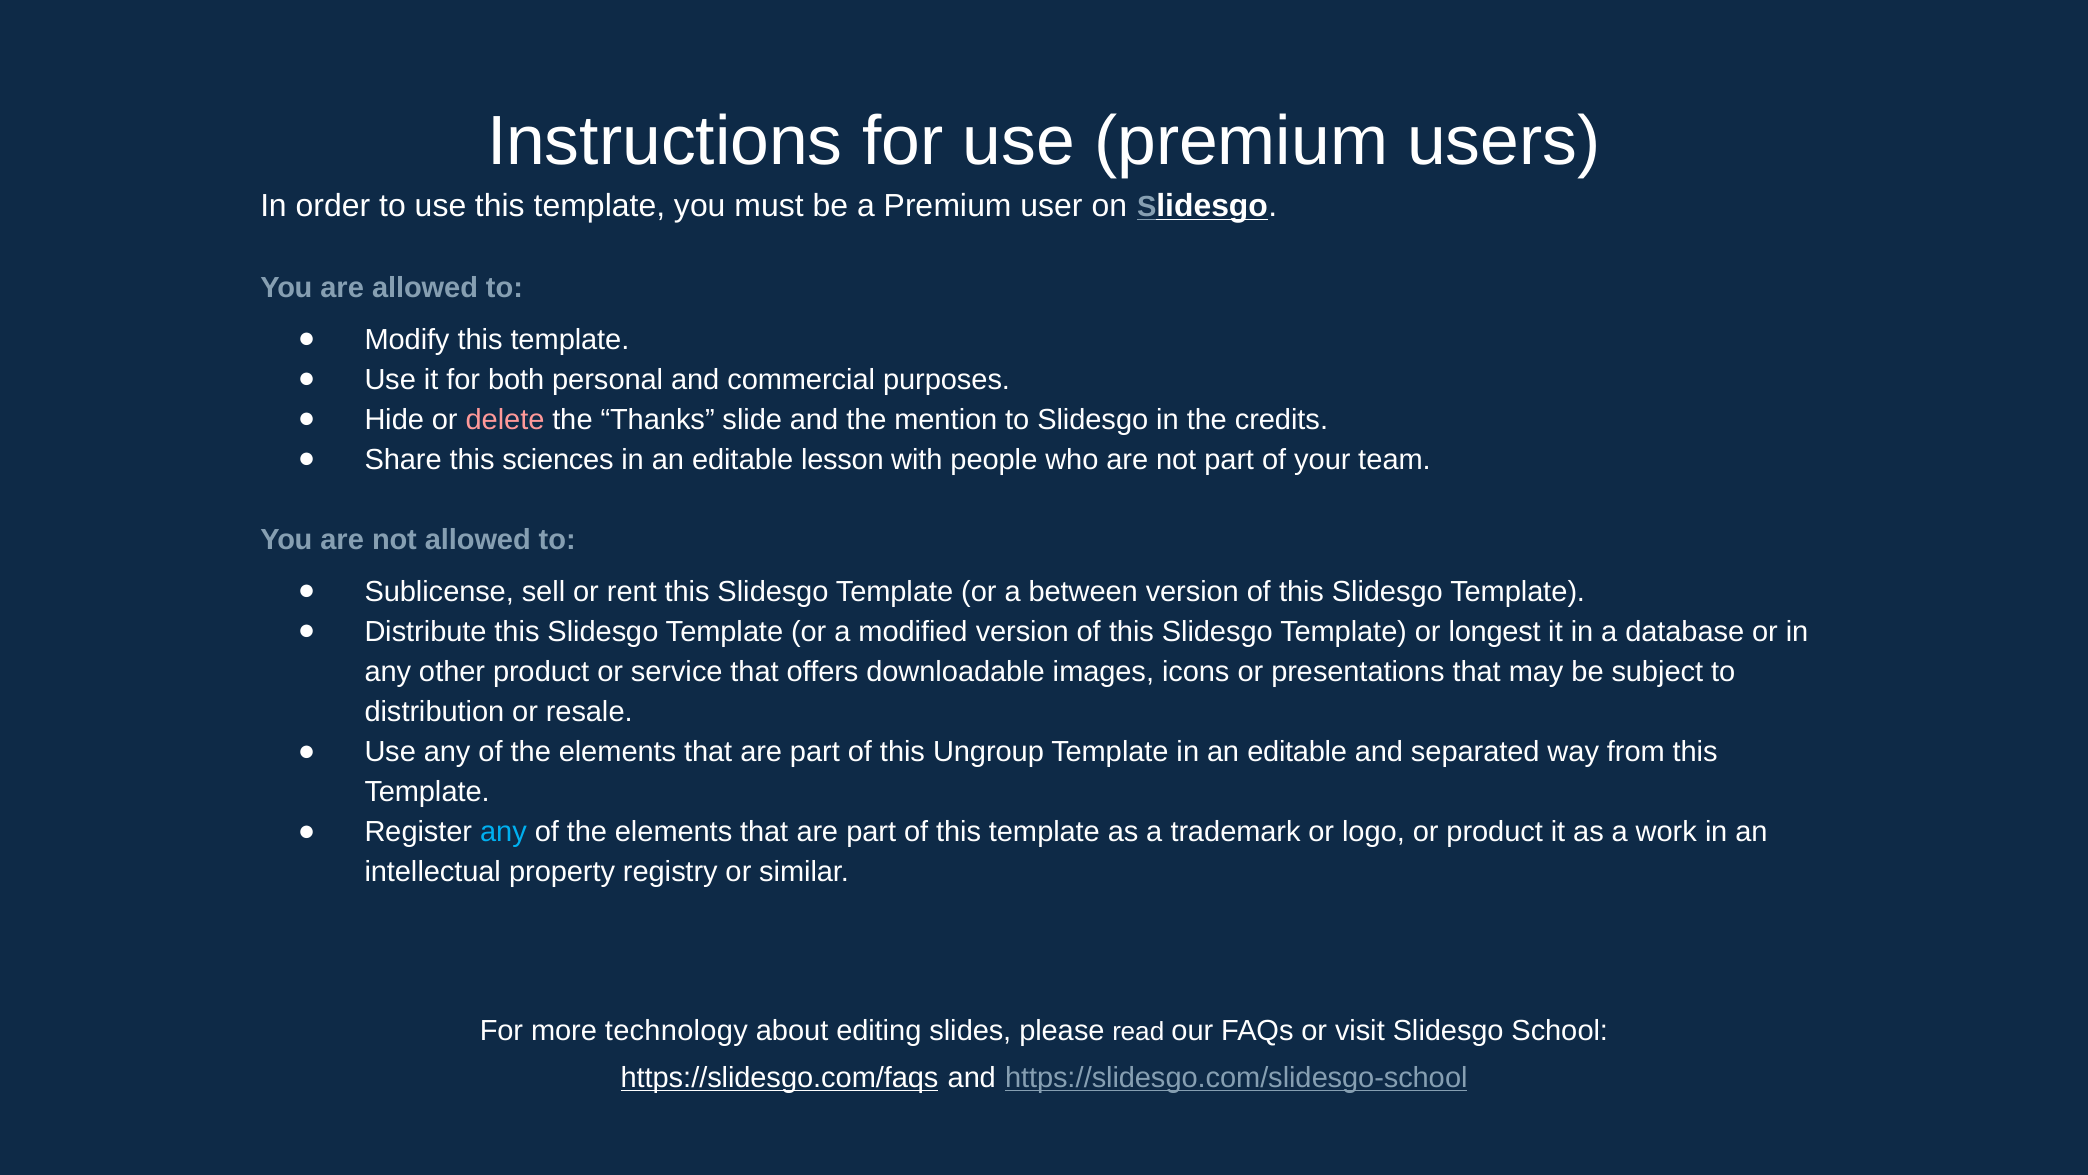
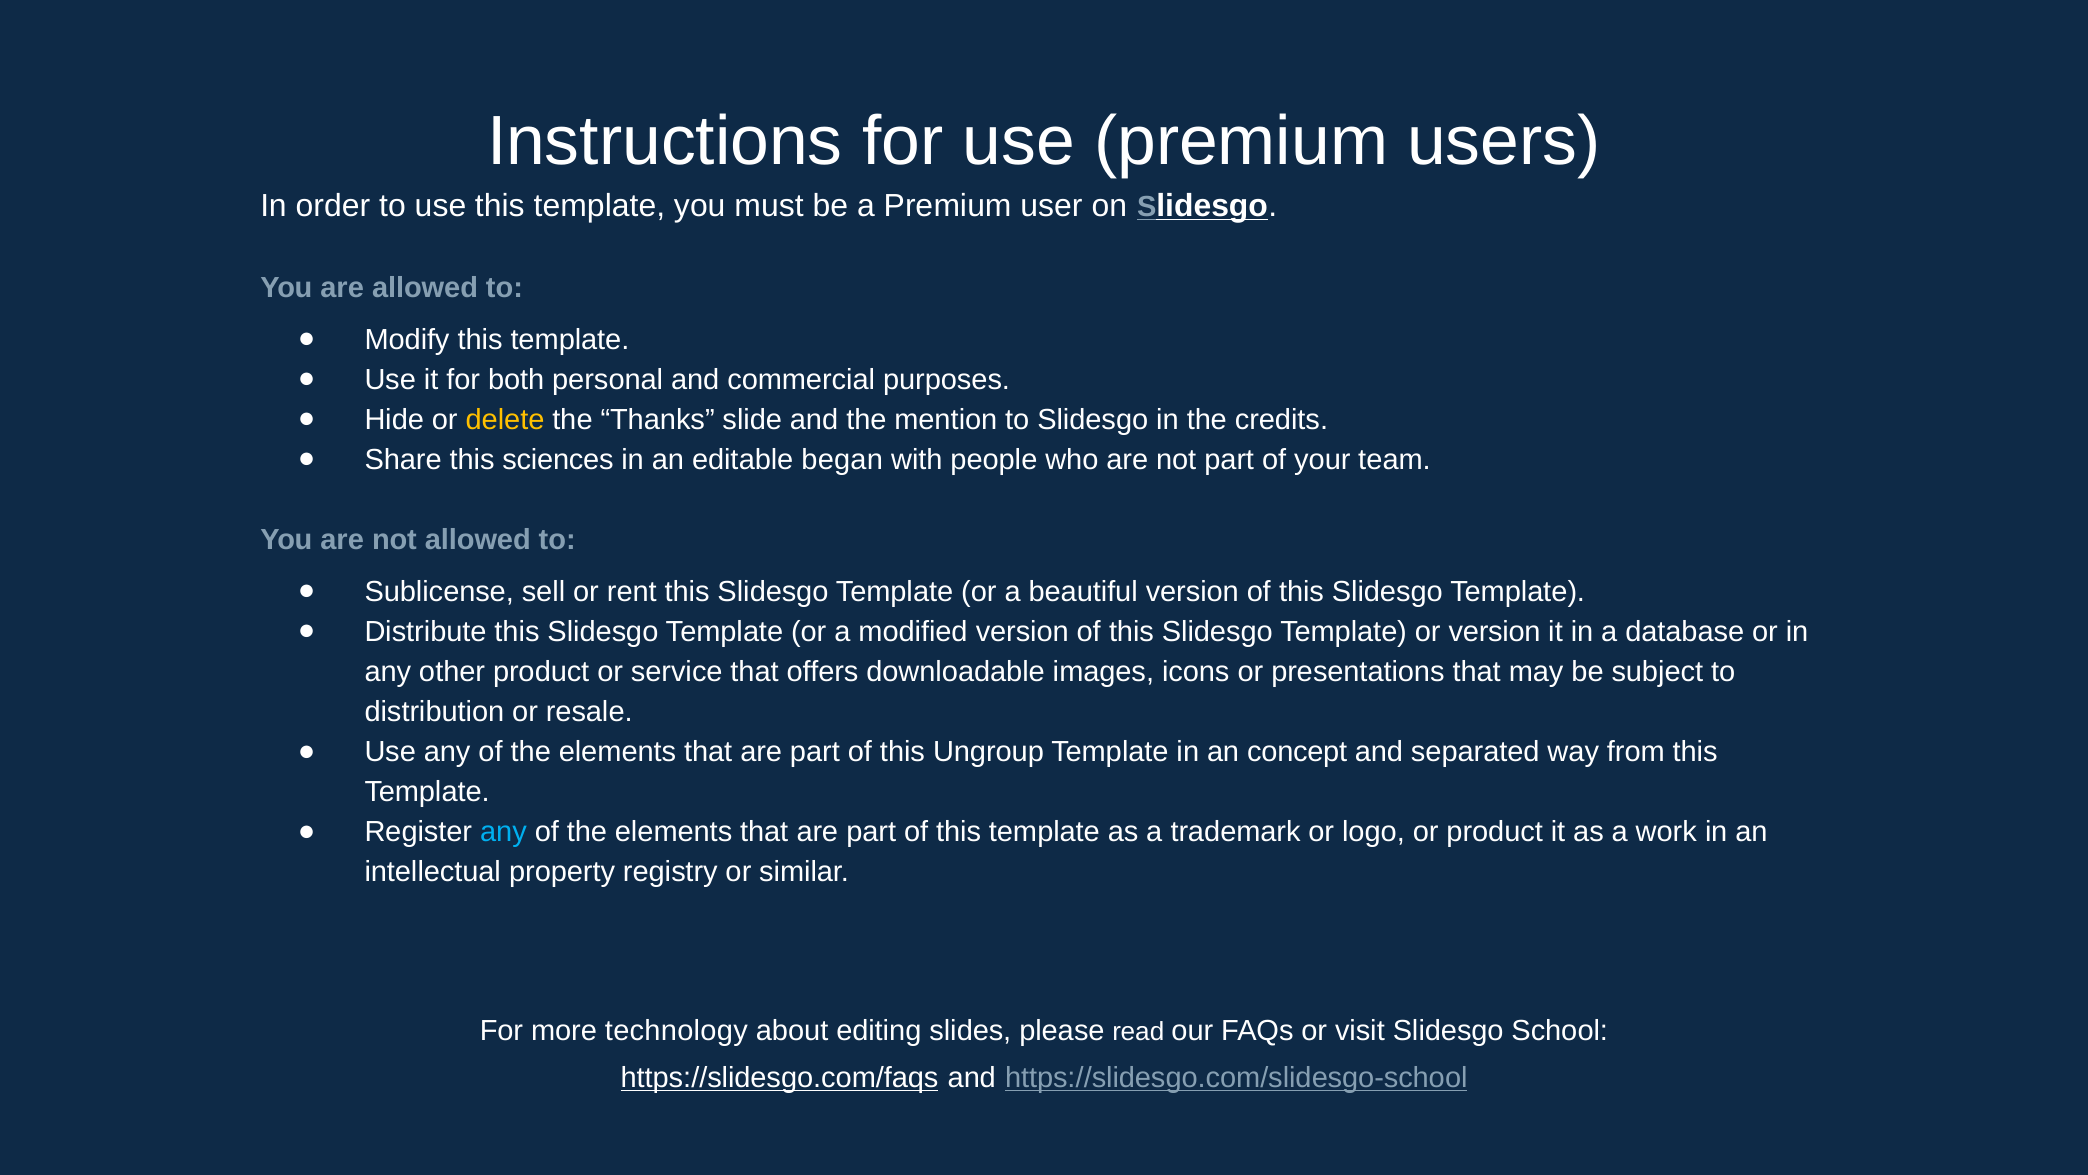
delete colour: pink -> yellow
lesson: lesson -> began
between: between -> beautiful
or longest: longest -> version
Template in an editable: editable -> concept
